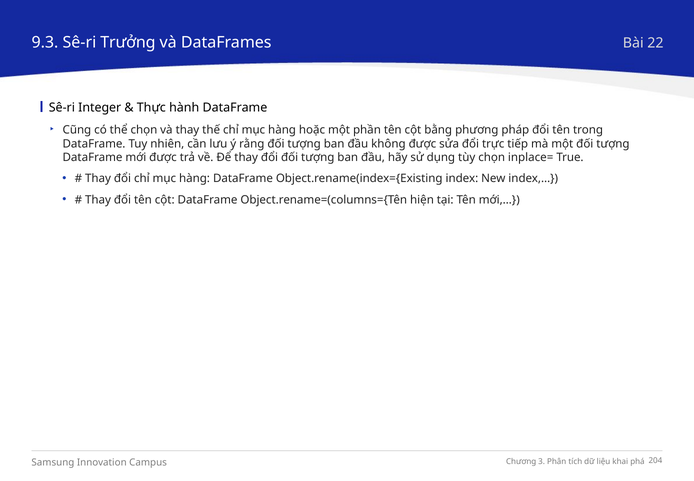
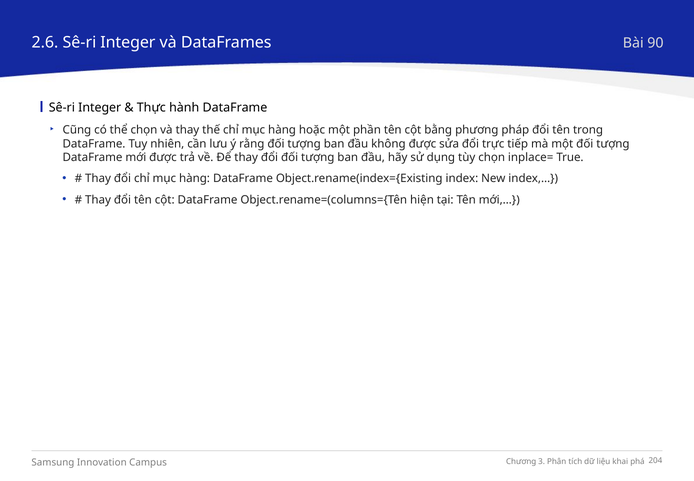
9.3: 9.3 -> 2.6
Trưởng at (128, 42): Trưởng -> Integer
22: 22 -> 90
